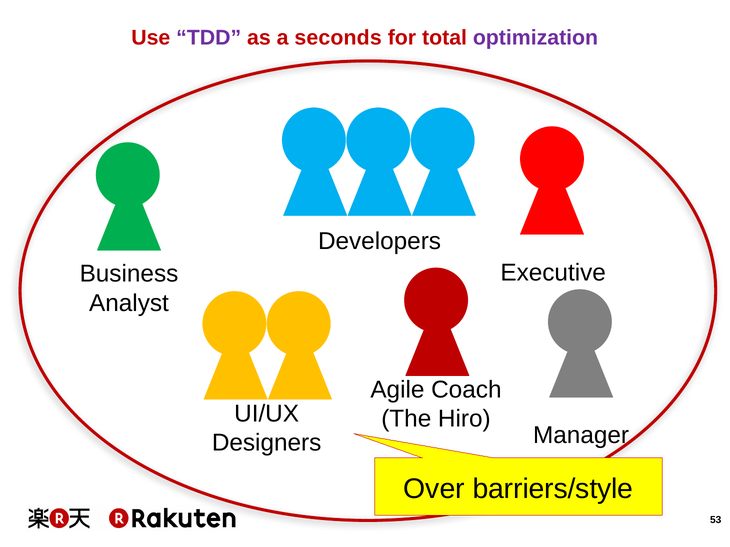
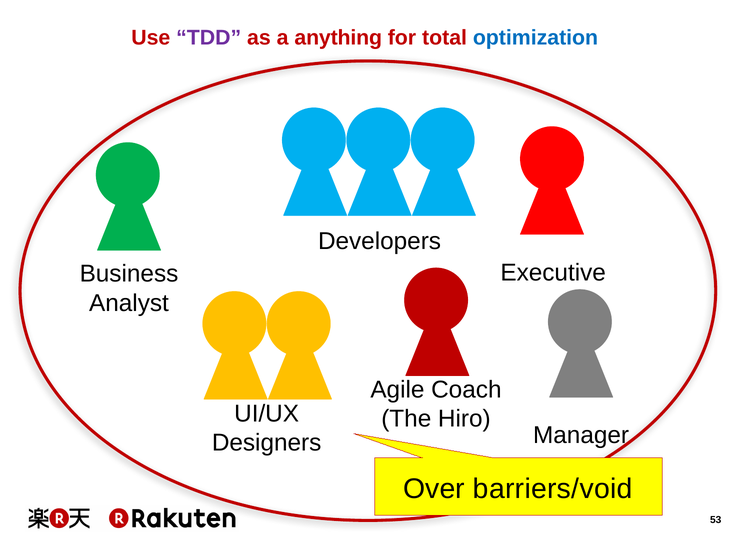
seconds: seconds -> anything
optimization colour: purple -> blue
barriers/style: barriers/style -> barriers/void
